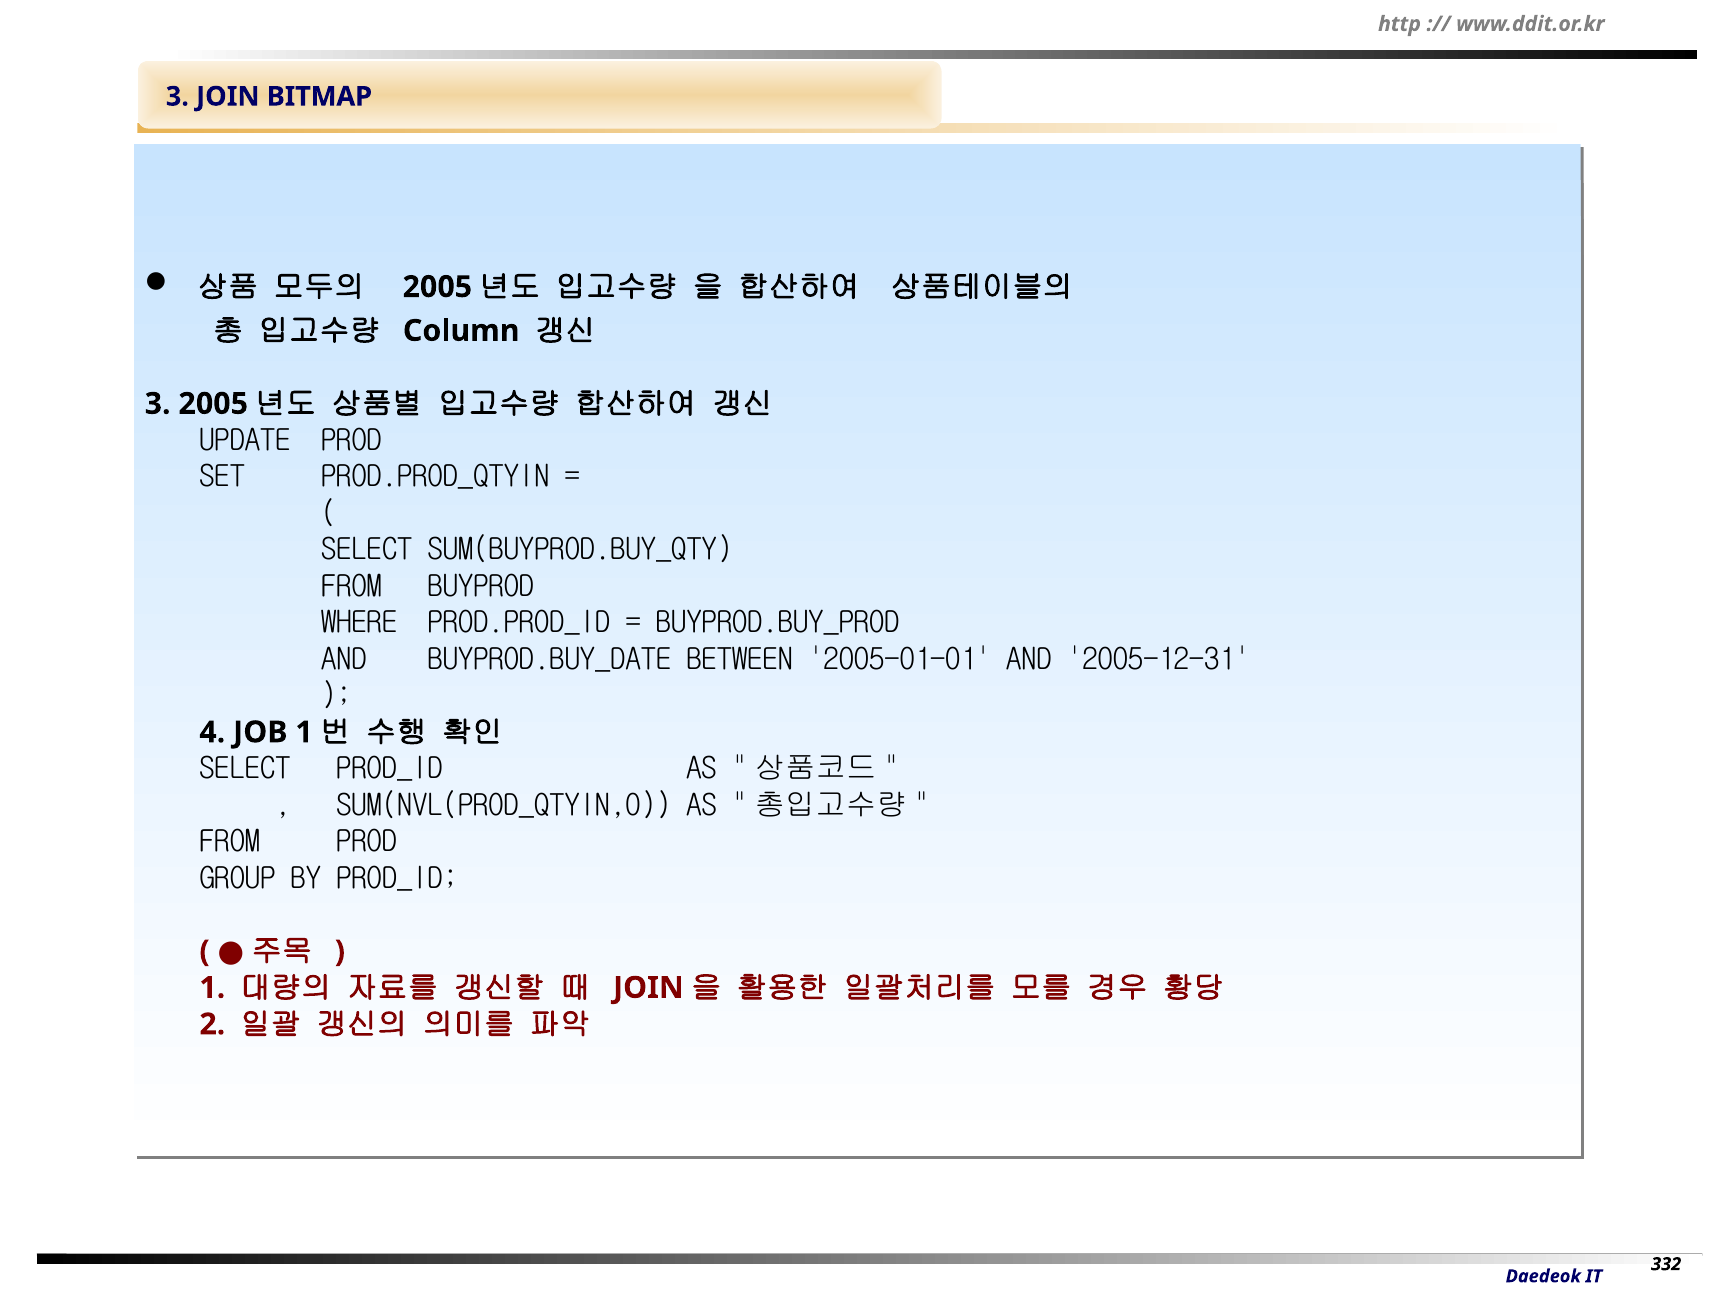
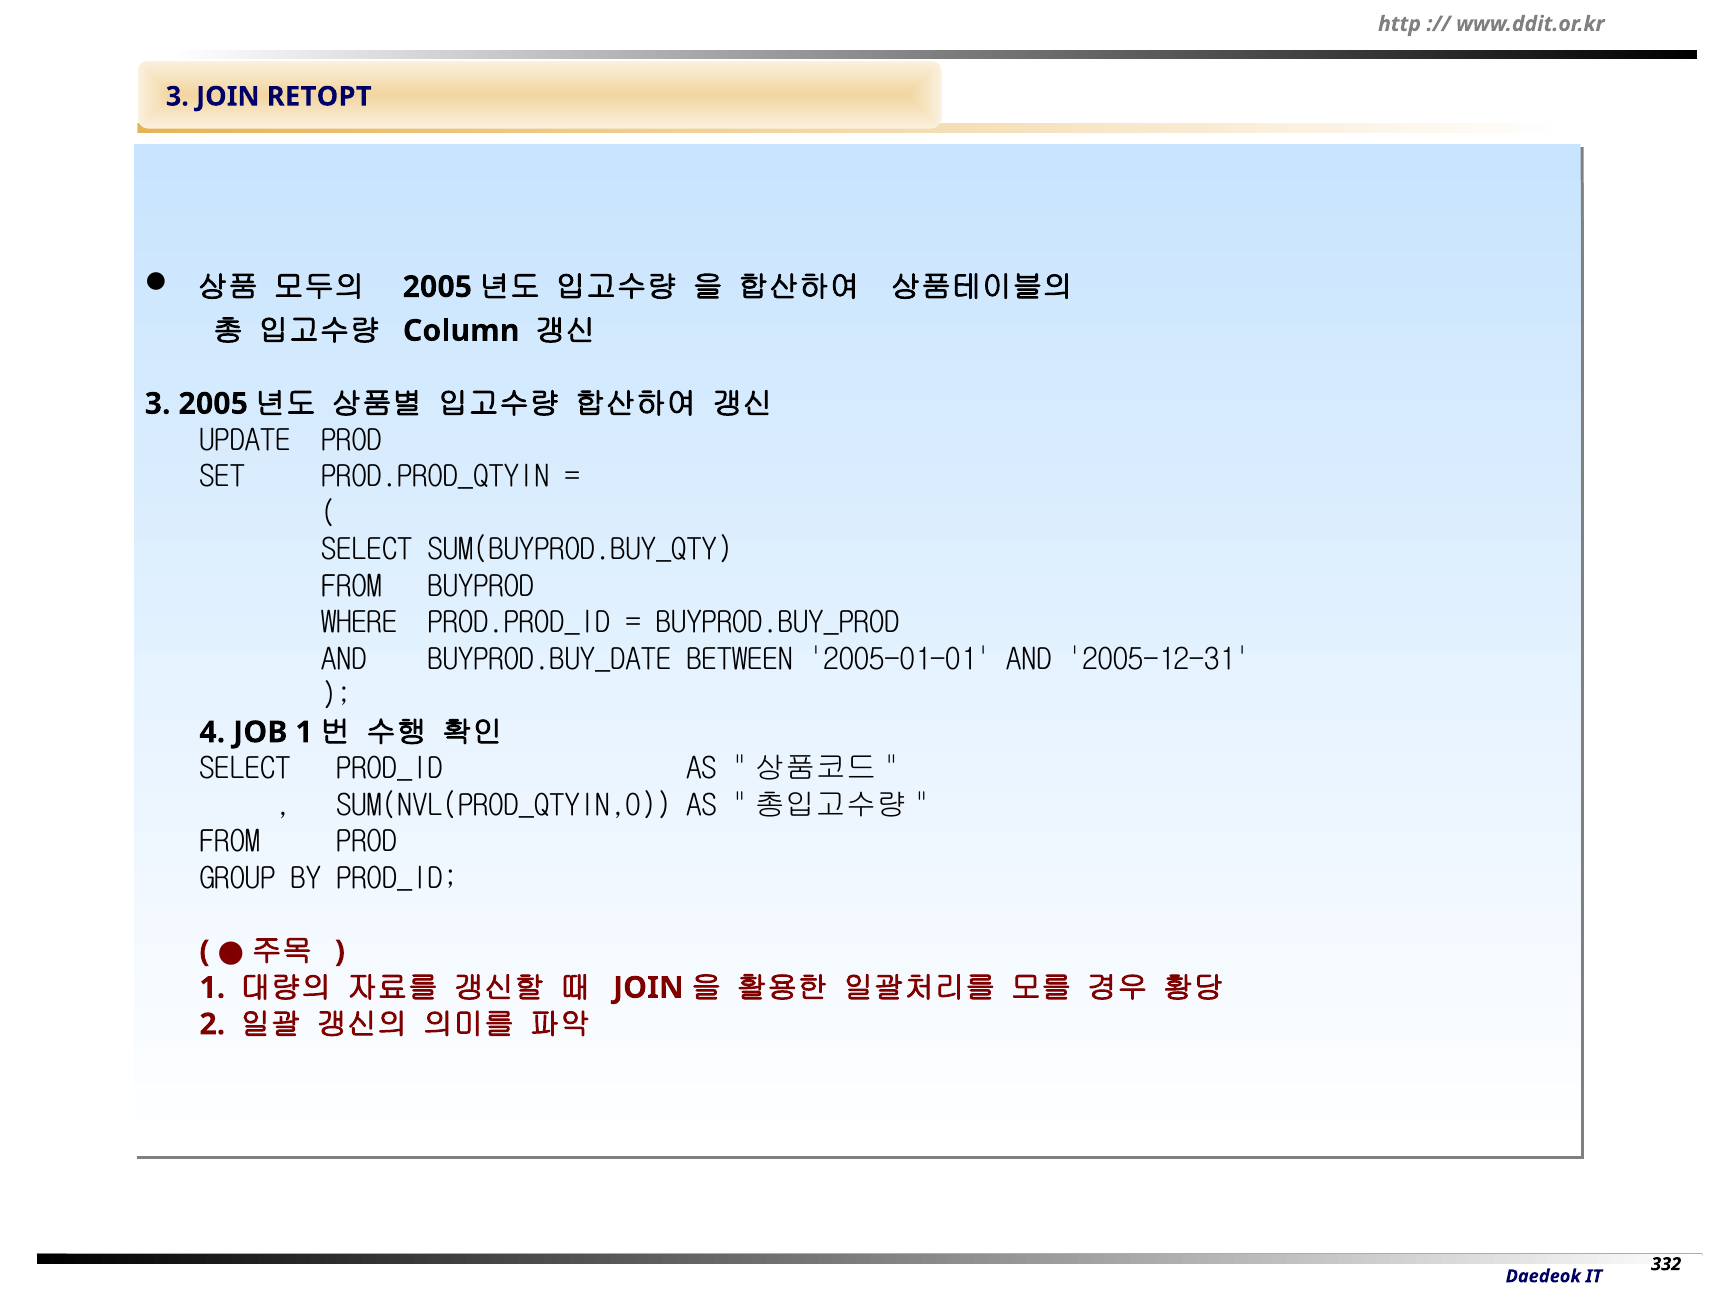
BITMAP: BITMAP -> RETOPT
